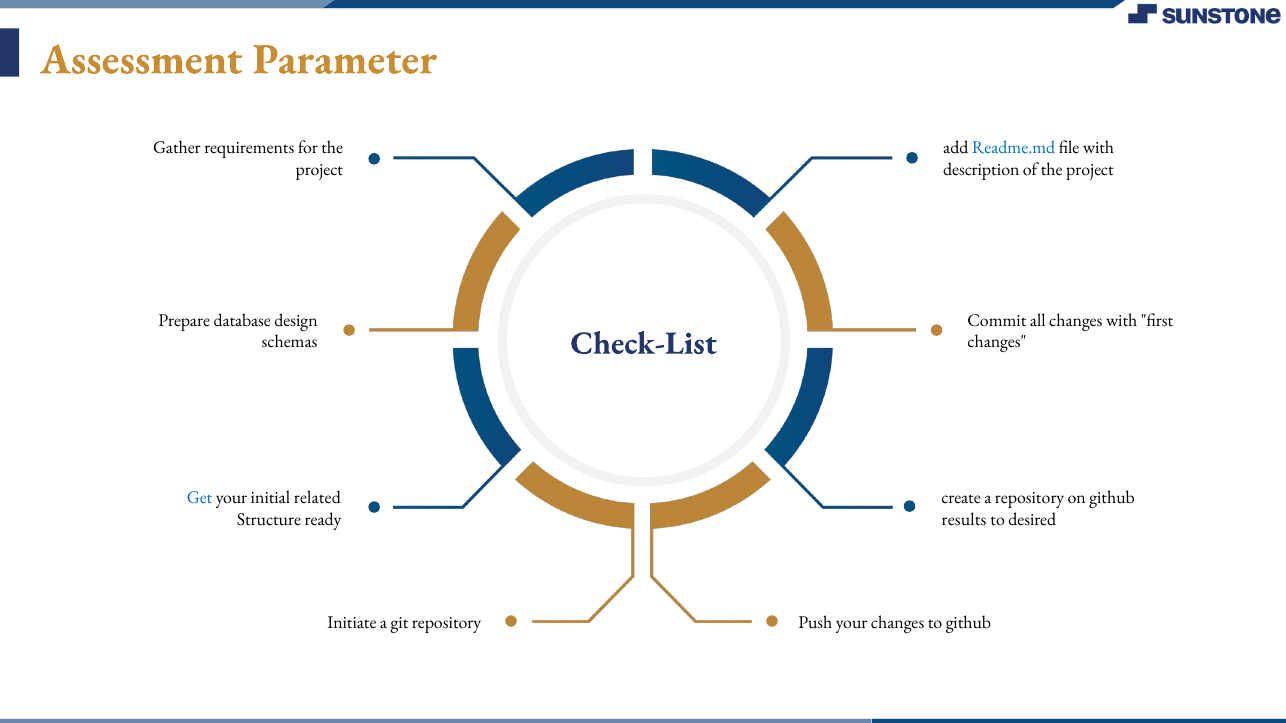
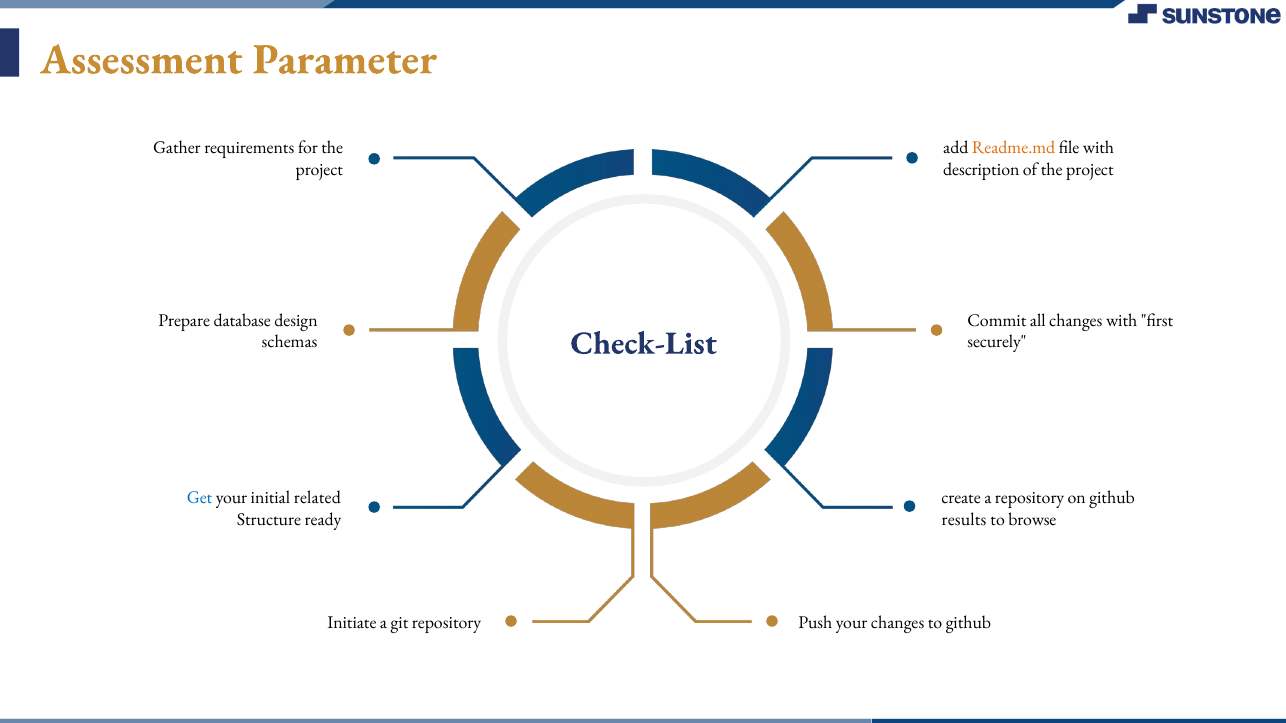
Readme.md colour: blue -> orange
changes at (997, 342): changes -> securely
desired: desired -> browse
